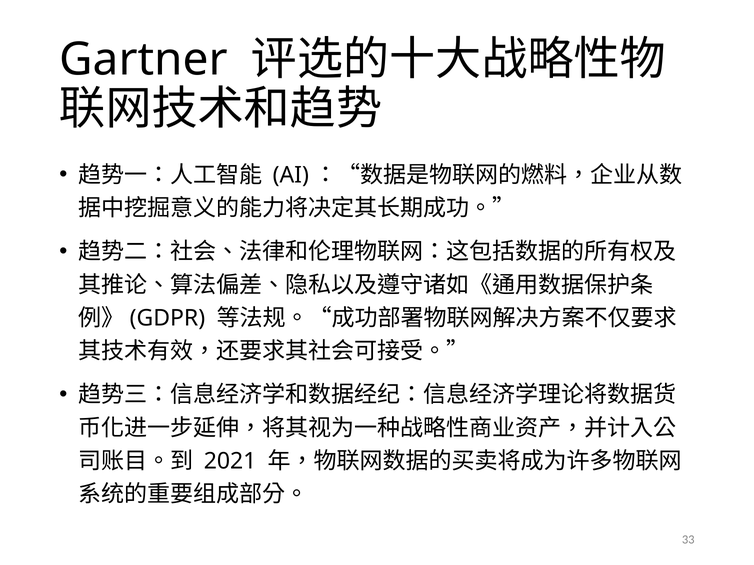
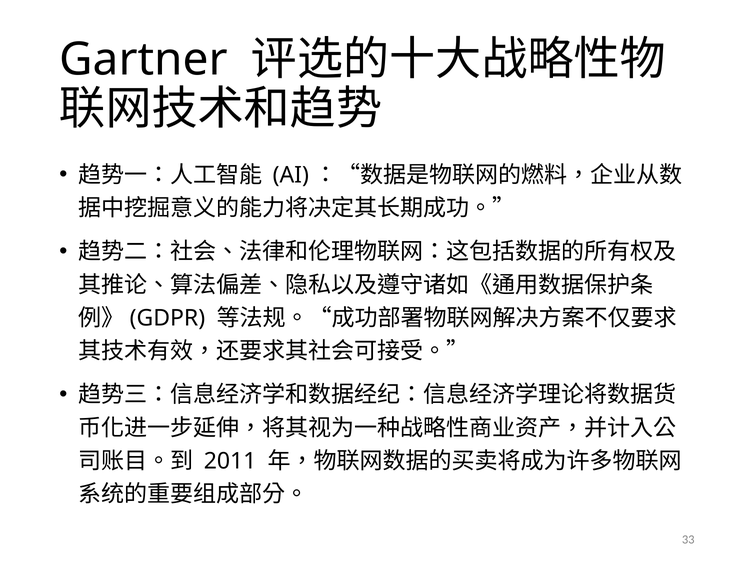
2021: 2021 -> 2011
